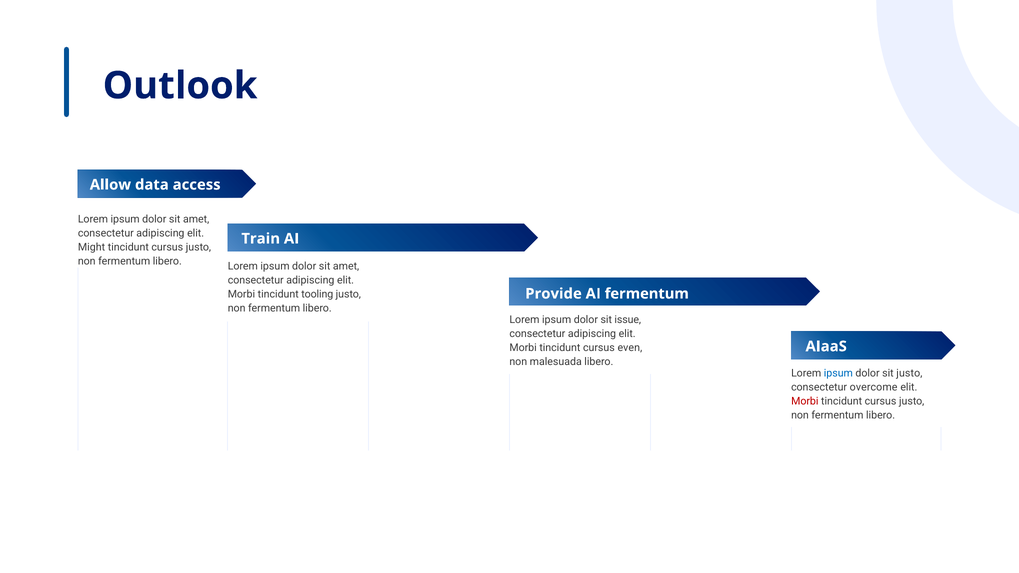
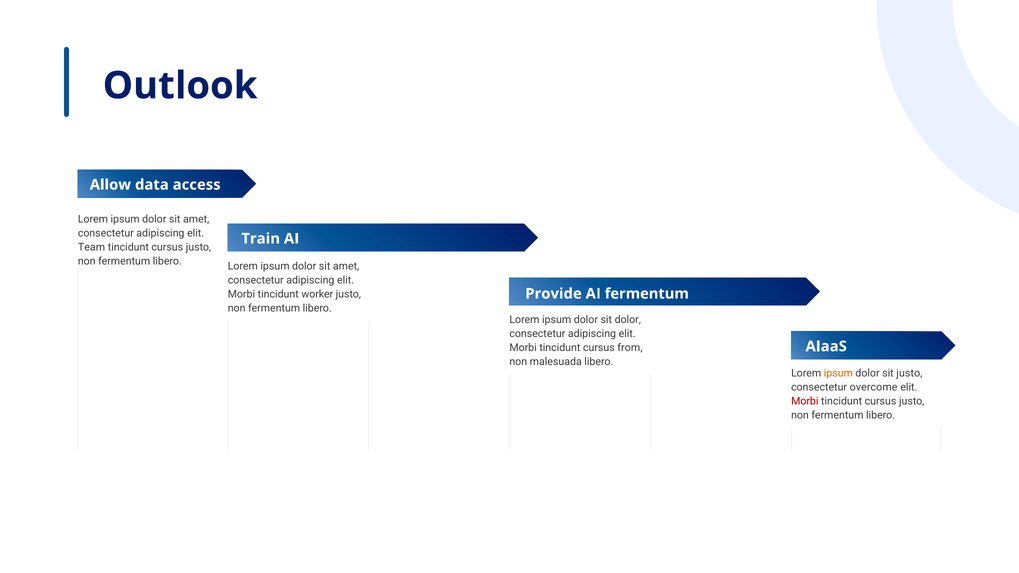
Might: Might -> Team
tooling: tooling -> worker
sit issue: issue -> dolor
even: even -> from
ipsum at (838, 374) colour: blue -> orange
